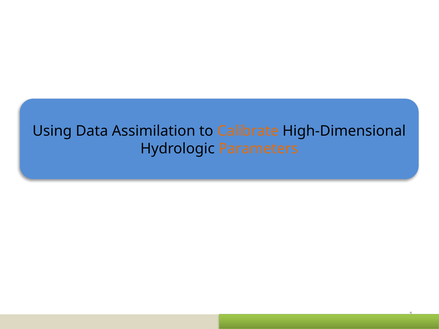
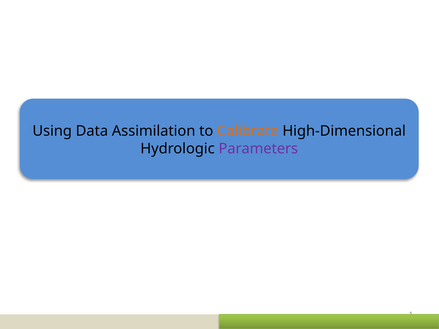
Parameters colour: orange -> purple
